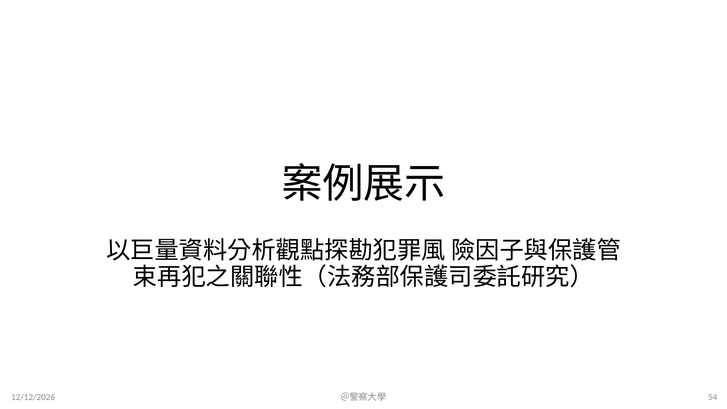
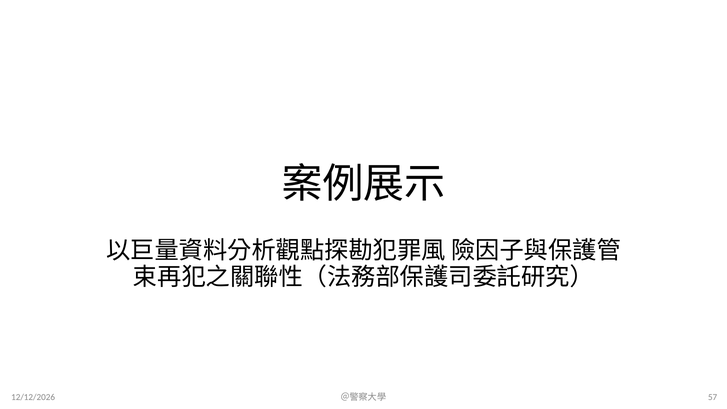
54: 54 -> 57
